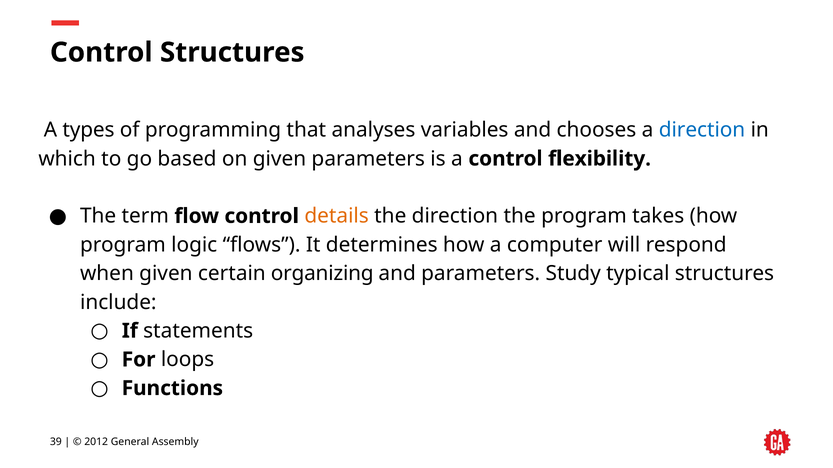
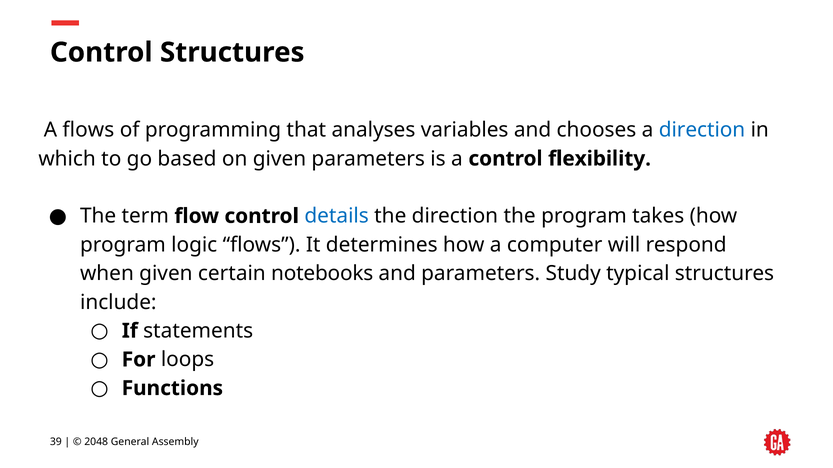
A types: types -> flows
details colour: orange -> blue
organizing: organizing -> notebooks
2012: 2012 -> 2048
